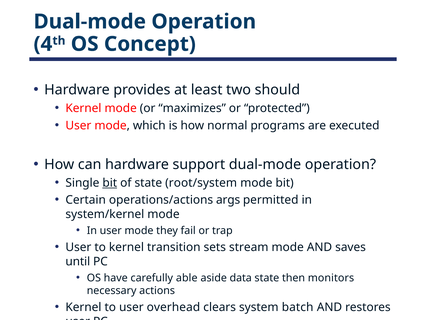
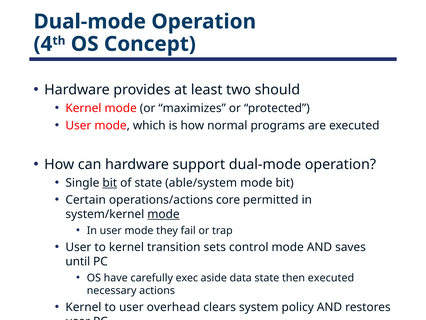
root/system: root/system -> able/system
args: args -> core
mode at (164, 214) underline: none -> present
stream: stream -> control
able: able -> exec
then monitors: monitors -> executed
batch: batch -> policy
